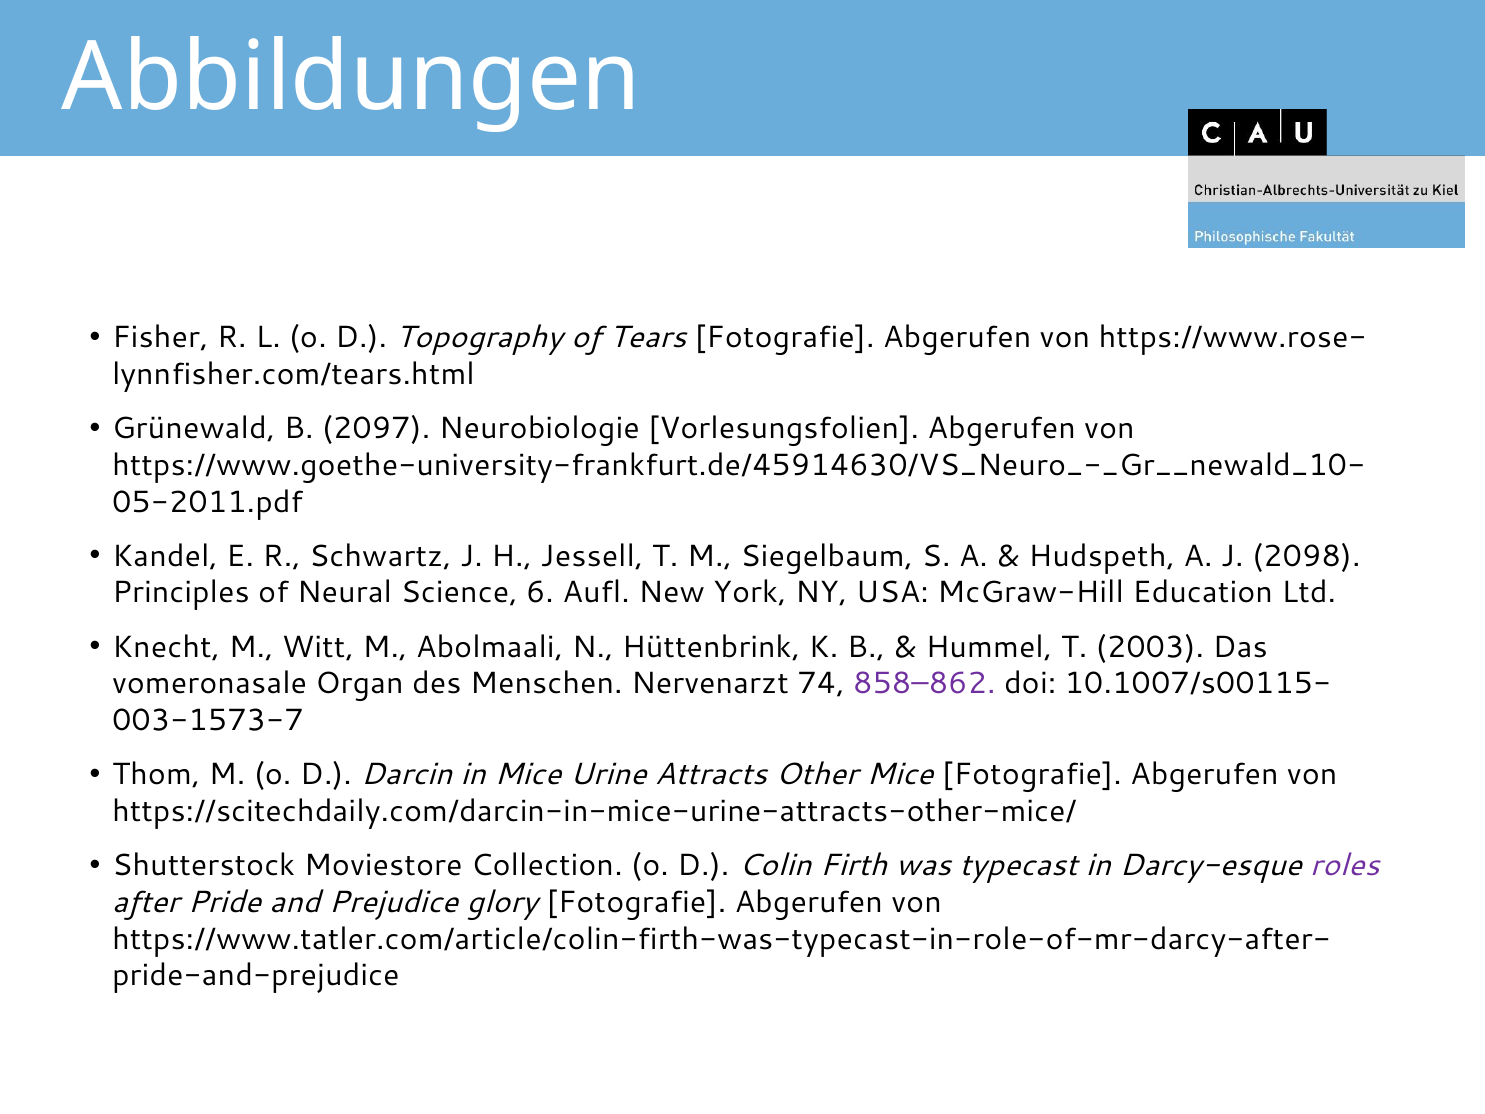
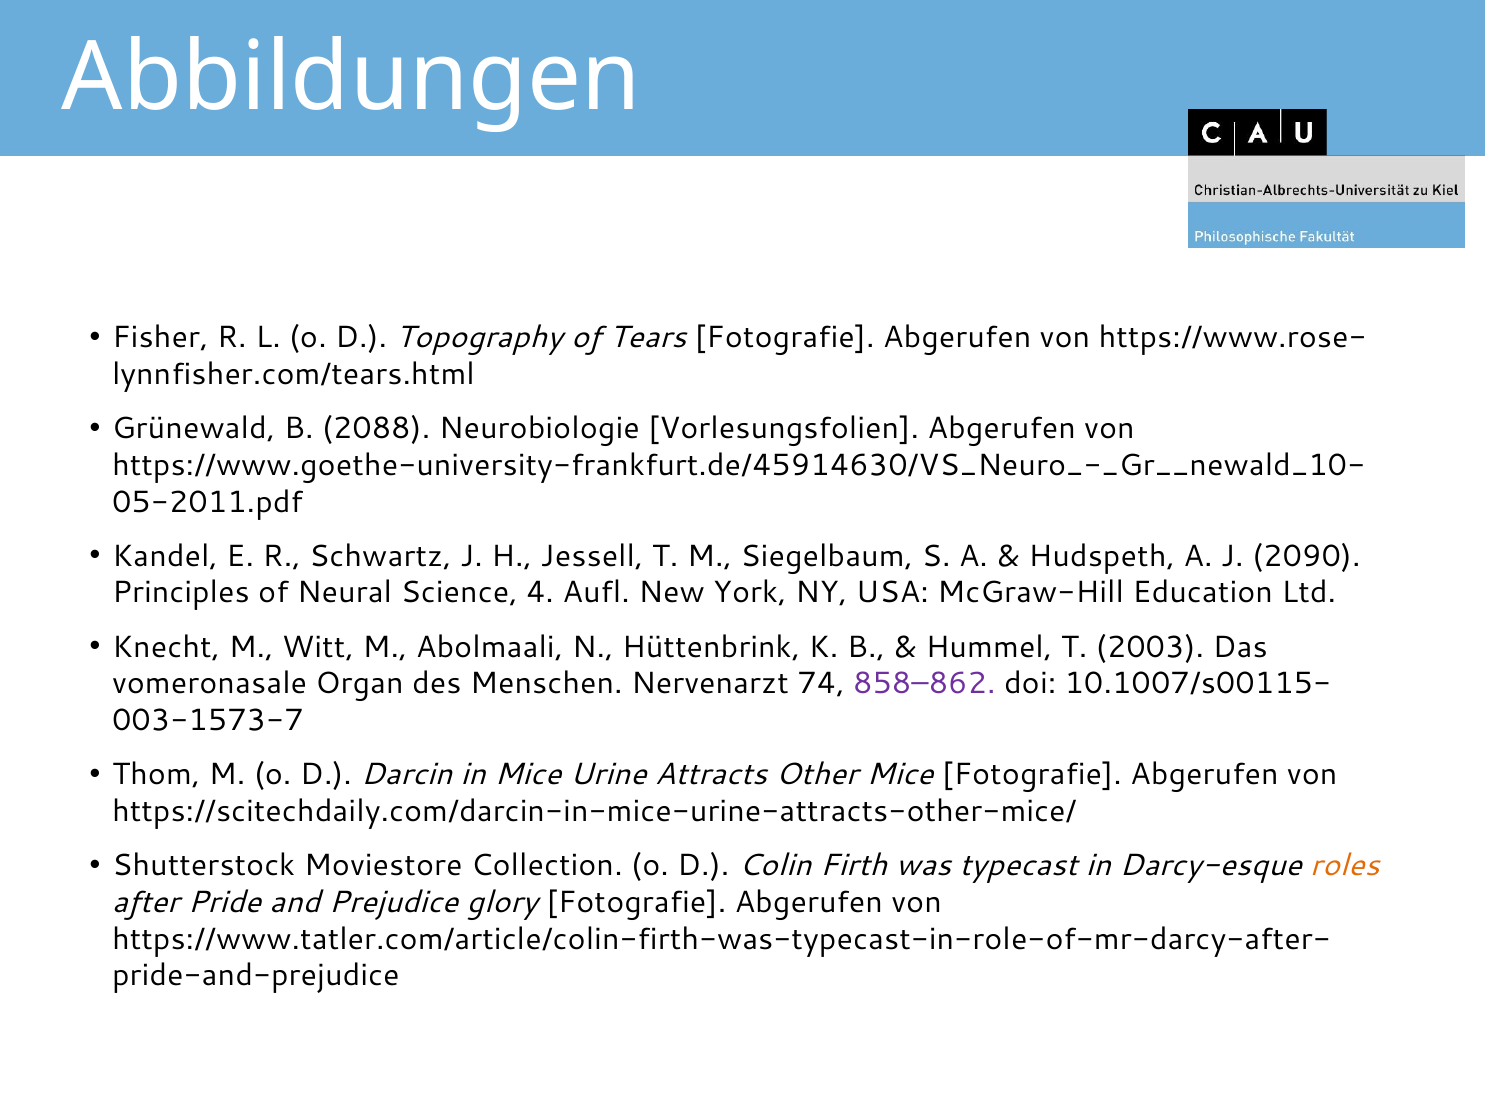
2097: 2097 -> 2088
2098: 2098 -> 2090
6: 6 -> 4
roles colour: purple -> orange
